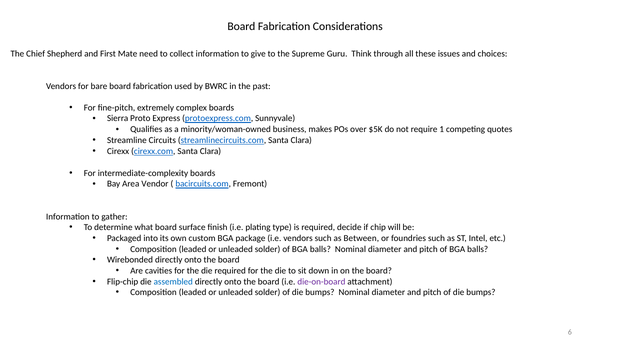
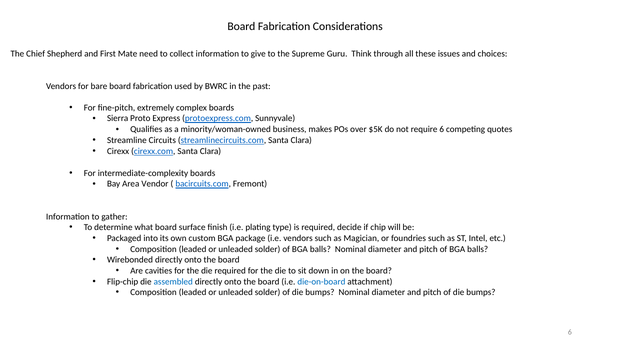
require 1: 1 -> 6
Between: Between -> Magician
die-on-board colour: purple -> blue
